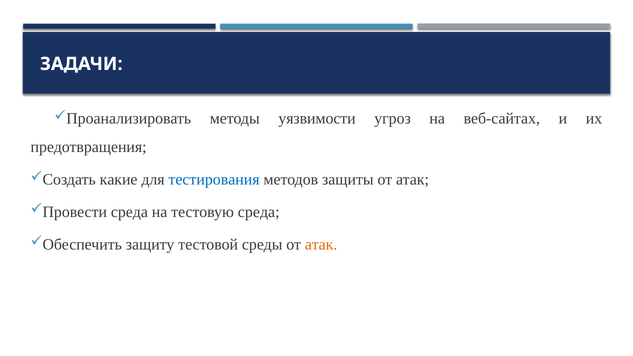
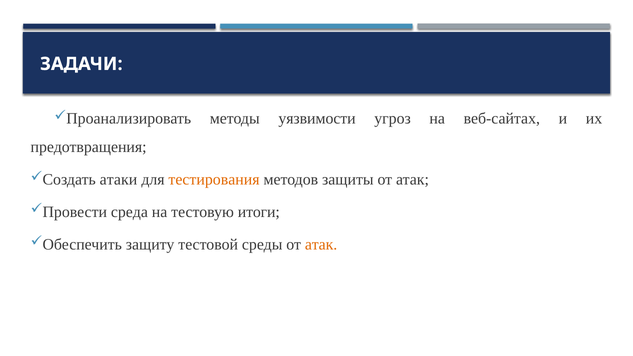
какие: какие -> атаки
тестирования colour: blue -> orange
тестовую среда: среда -> итоги
